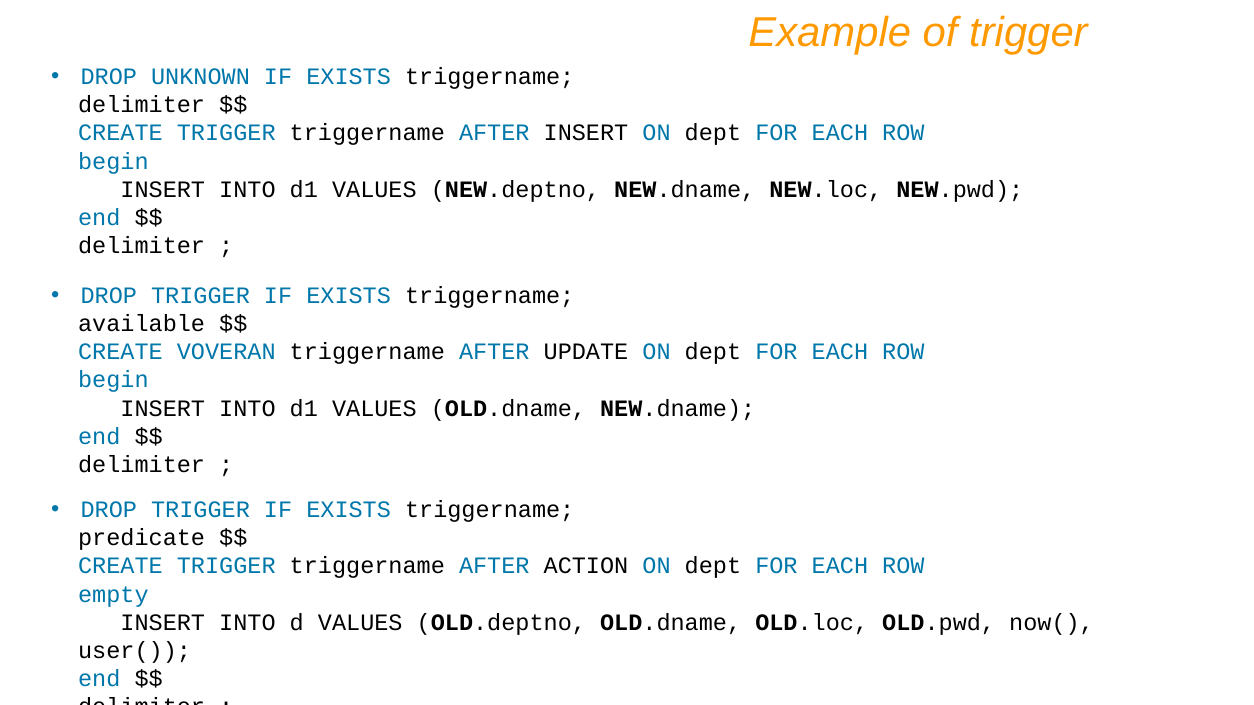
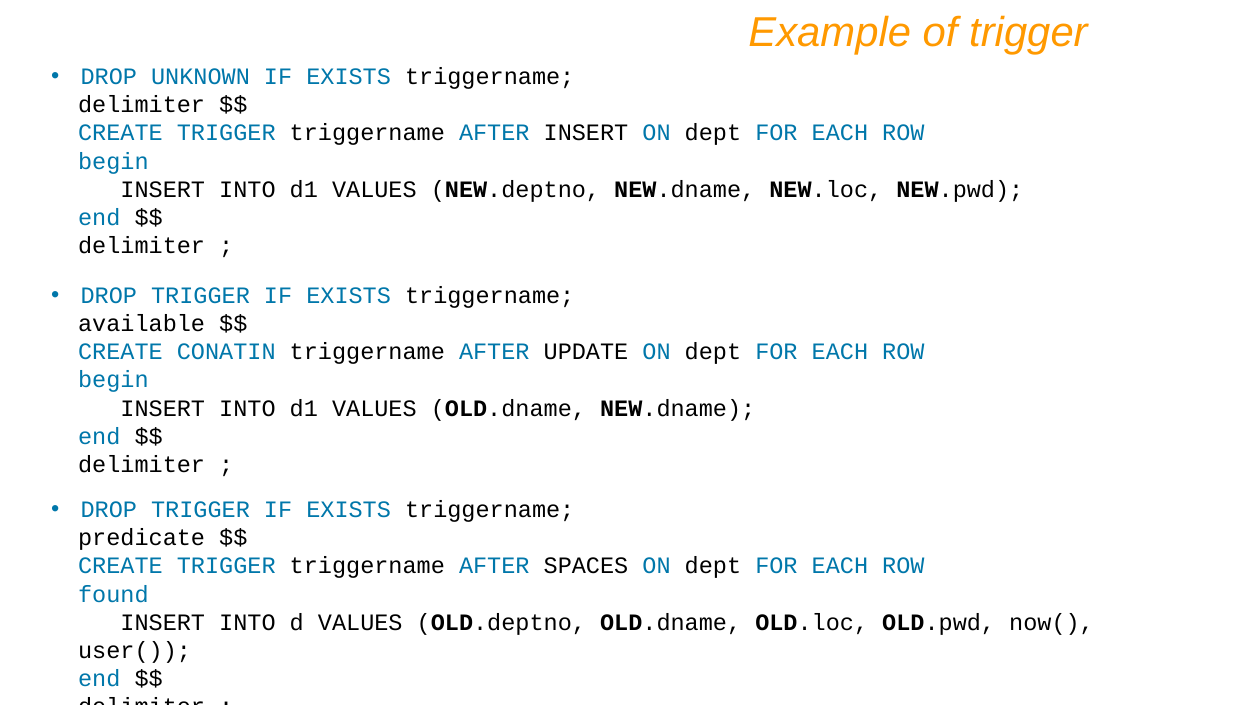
VOVERAN: VOVERAN -> CONATIN
ACTION: ACTION -> SPACES
empty: empty -> found
